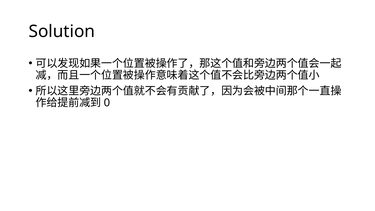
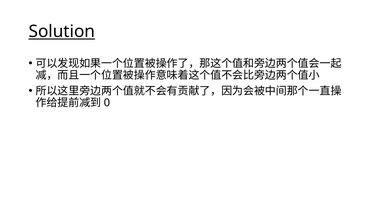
Solution underline: none -> present
